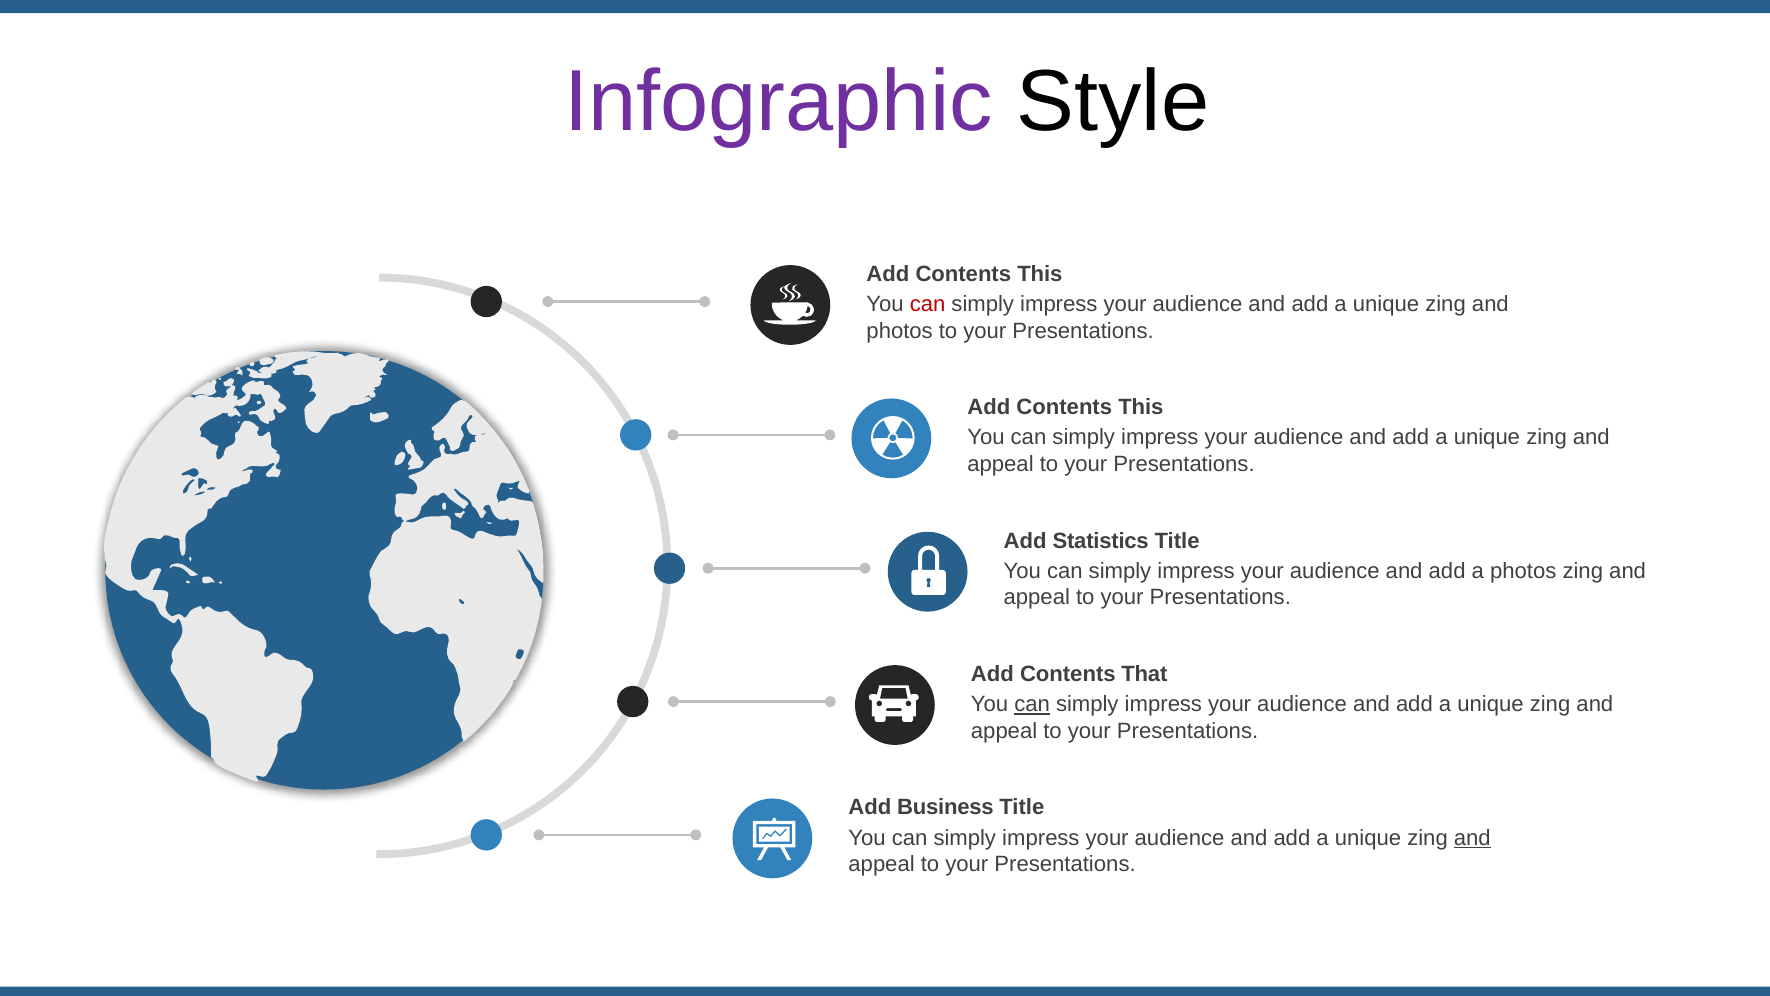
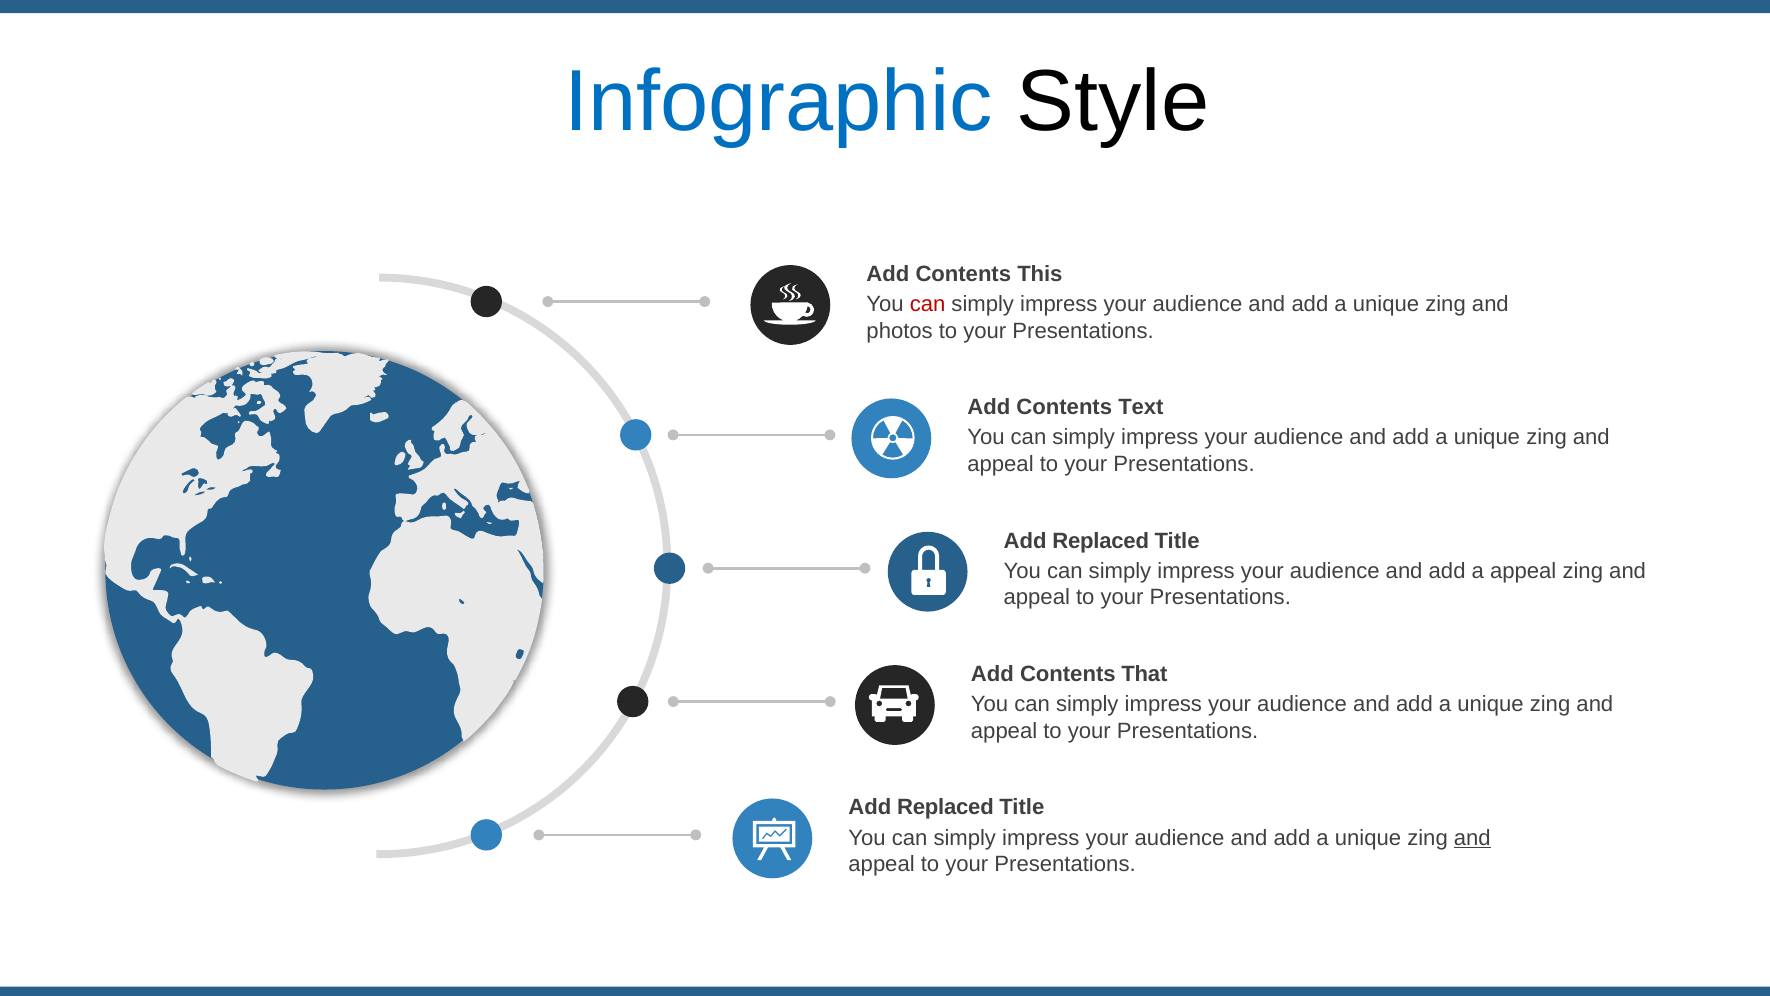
Infographic colour: purple -> blue
This at (1141, 407): This -> Text
Statistics at (1101, 541): Statistics -> Replaced
a photos: photos -> appeal
can at (1032, 704) underline: present -> none
Business at (945, 807): Business -> Replaced
